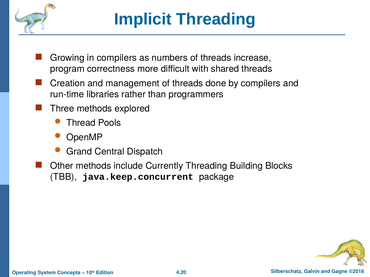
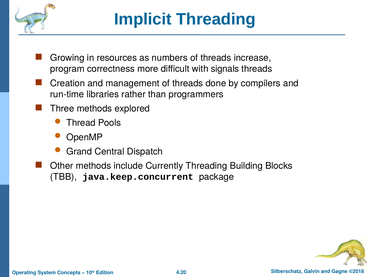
in compilers: compilers -> resources
shared: shared -> signals
